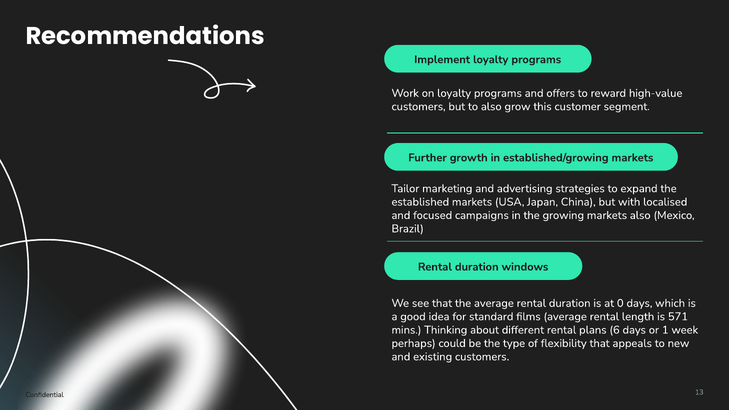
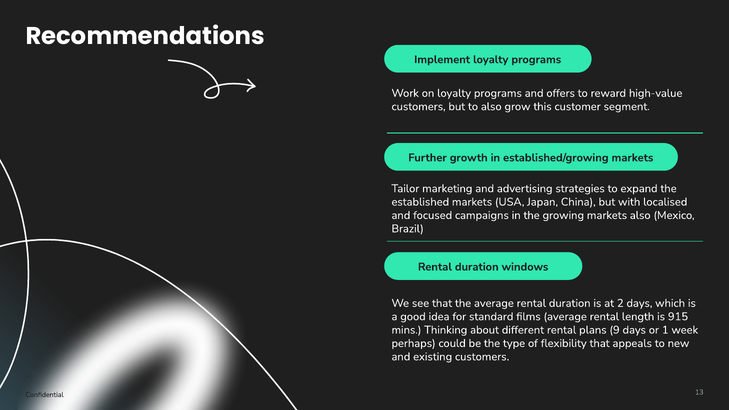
0: 0 -> 2
571: 571 -> 915
6: 6 -> 9
